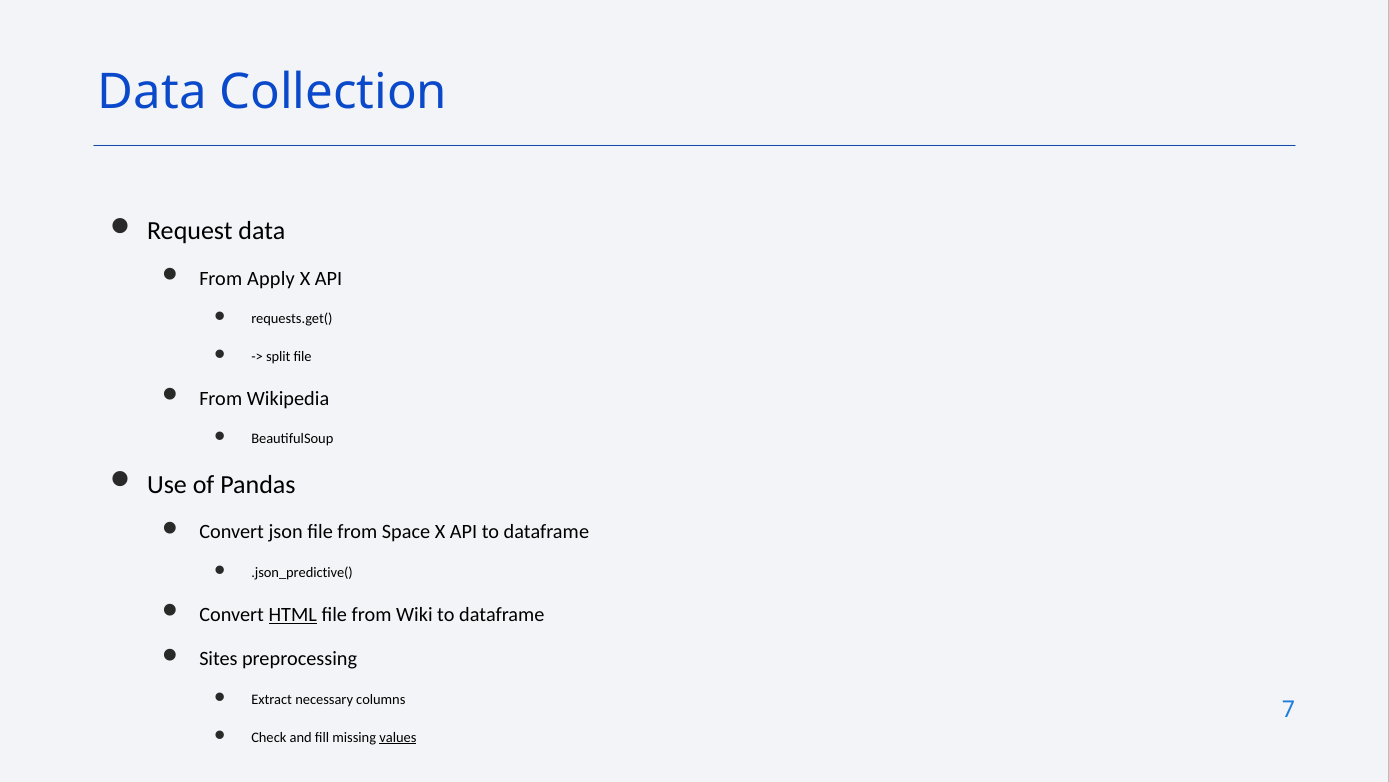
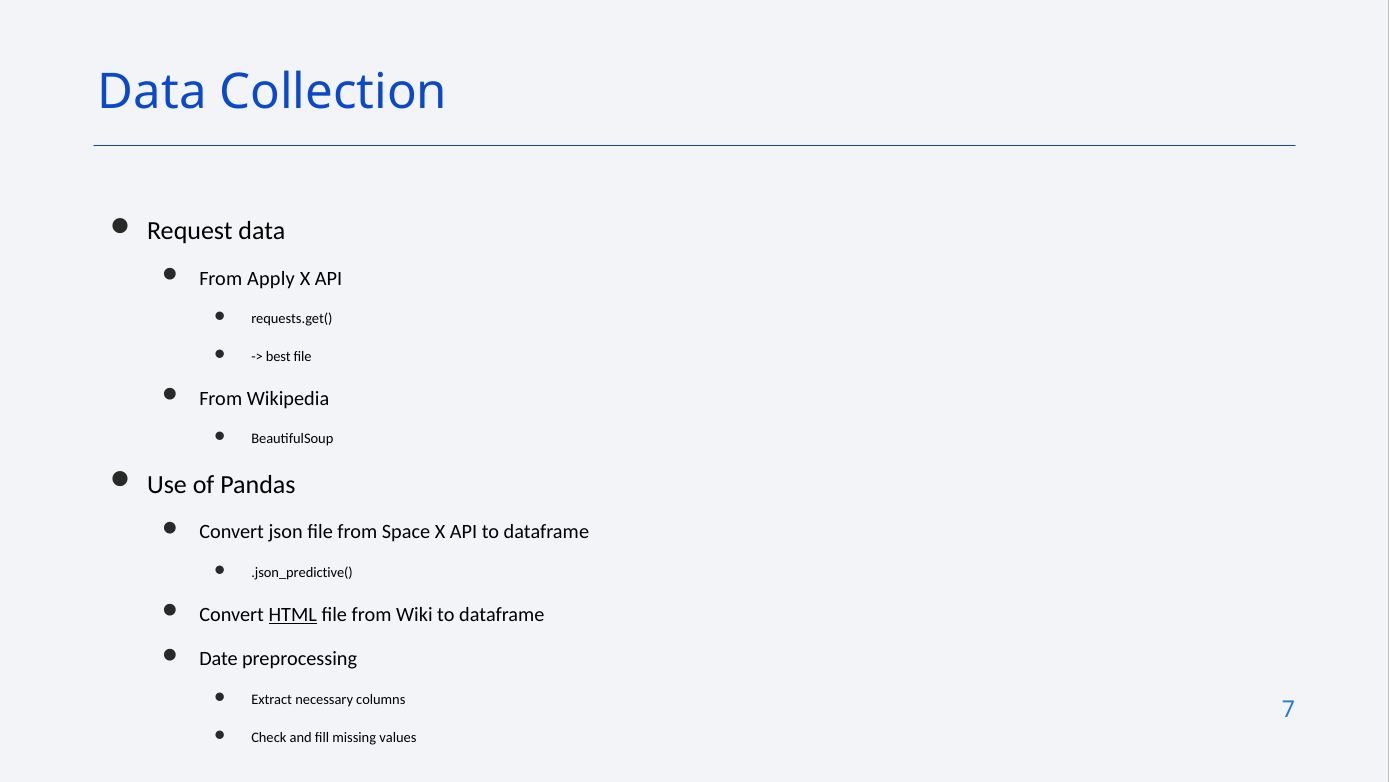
split: split -> best
Sites: Sites -> Date
values underline: present -> none
